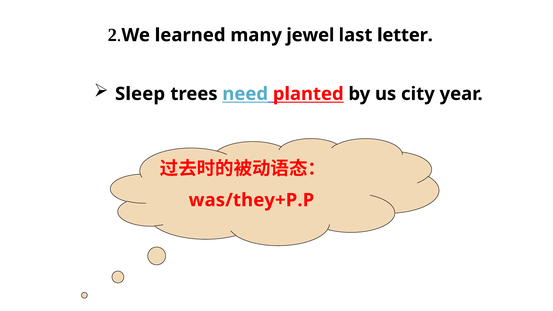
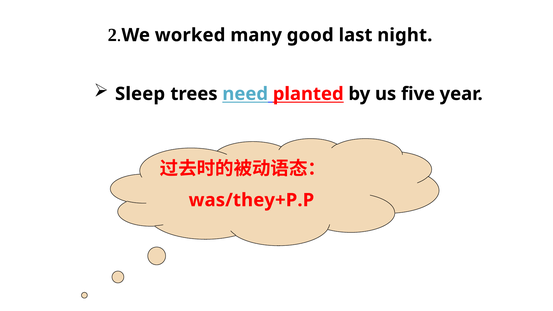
learned: learned -> worked
jewel: jewel -> good
letter: letter -> night
city: city -> five
